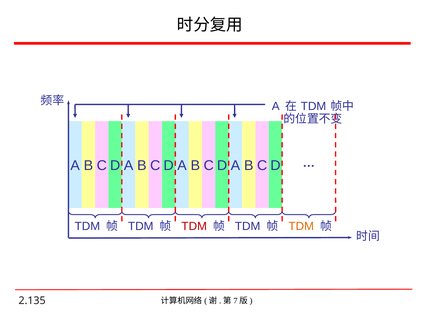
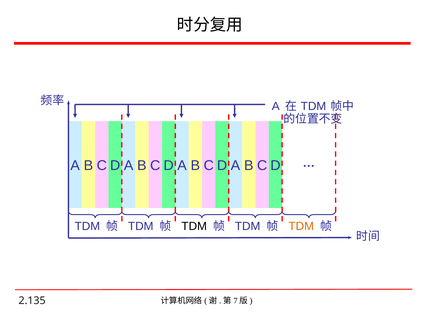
TDM at (194, 226) colour: red -> black
